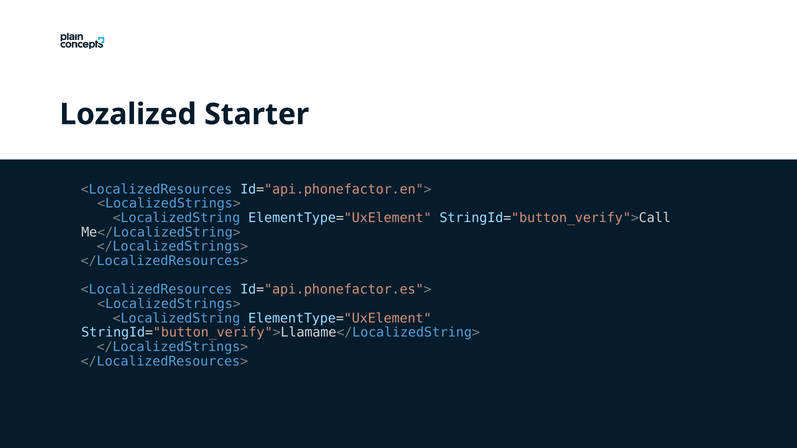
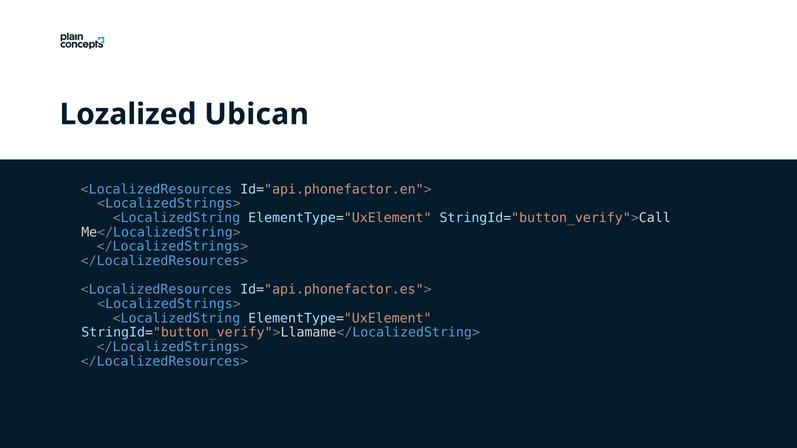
Starter: Starter -> Ubican
